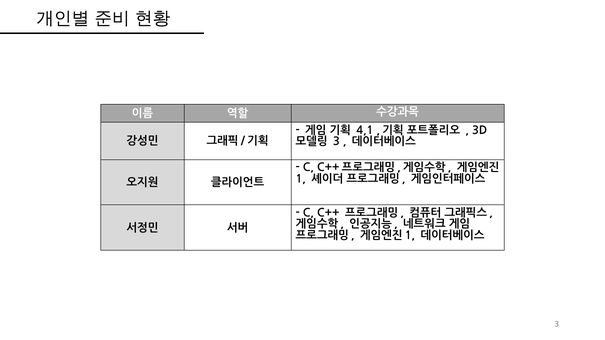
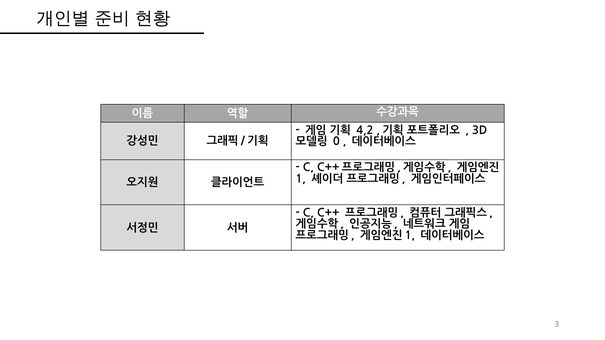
4,1: 4,1 -> 4,2
3 at (336, 142): 3 -> 0
